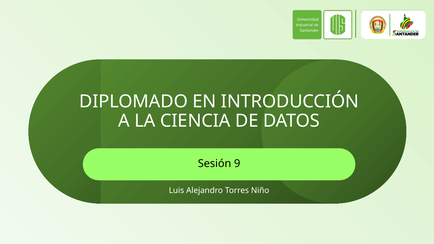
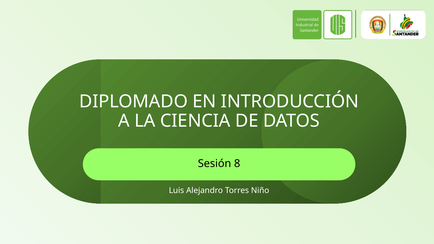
9: 9 -> 8
